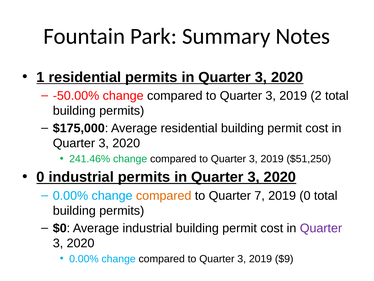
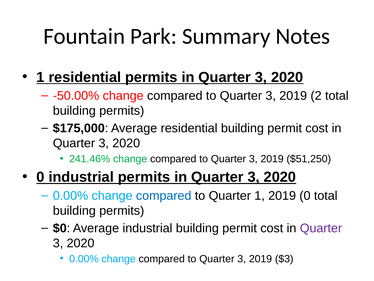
compared at (164, 195) colour: orange -> blue
Quarter 7: 7 -> 1
$9: $9 -> $3
